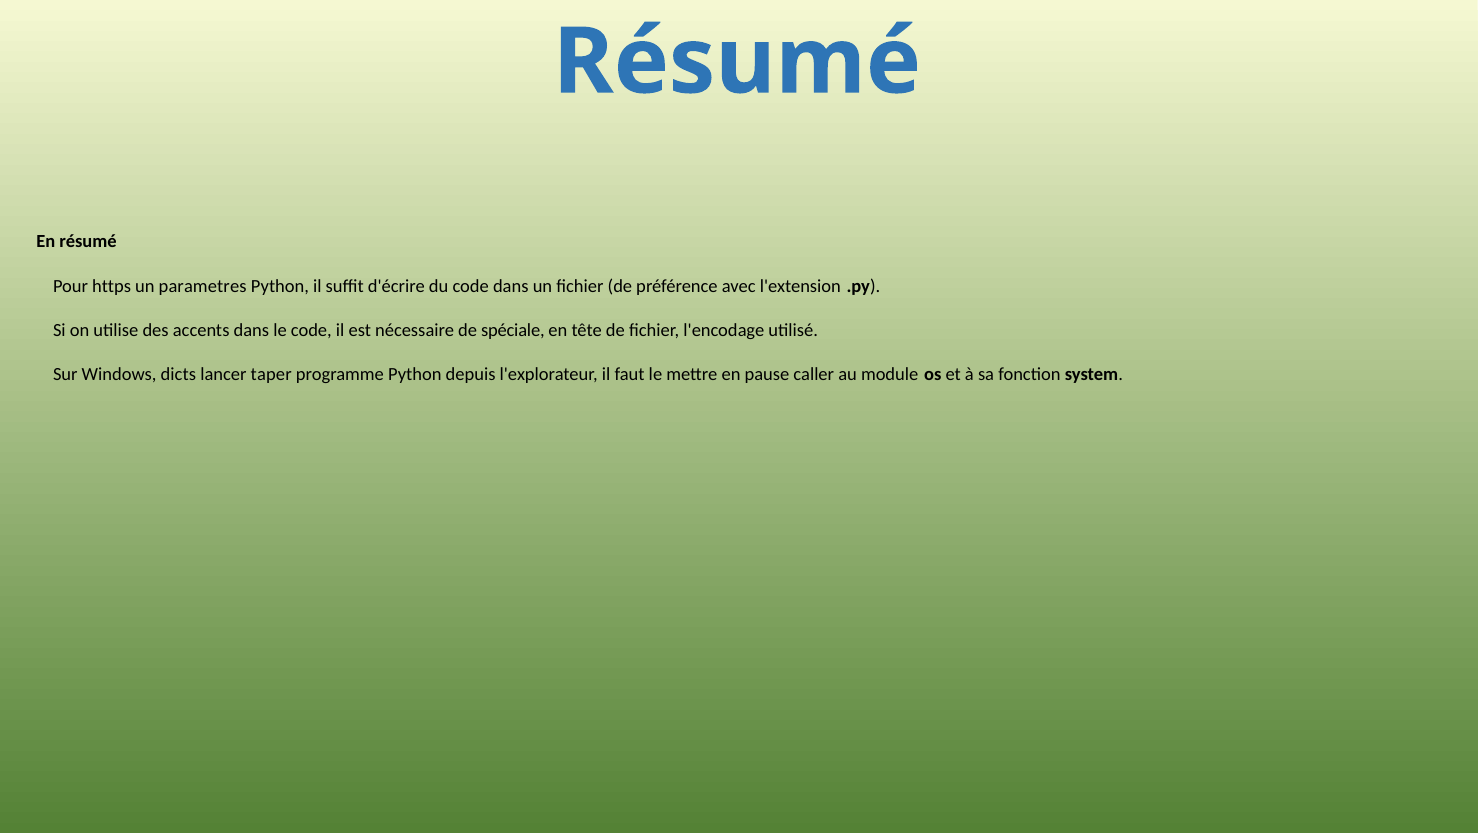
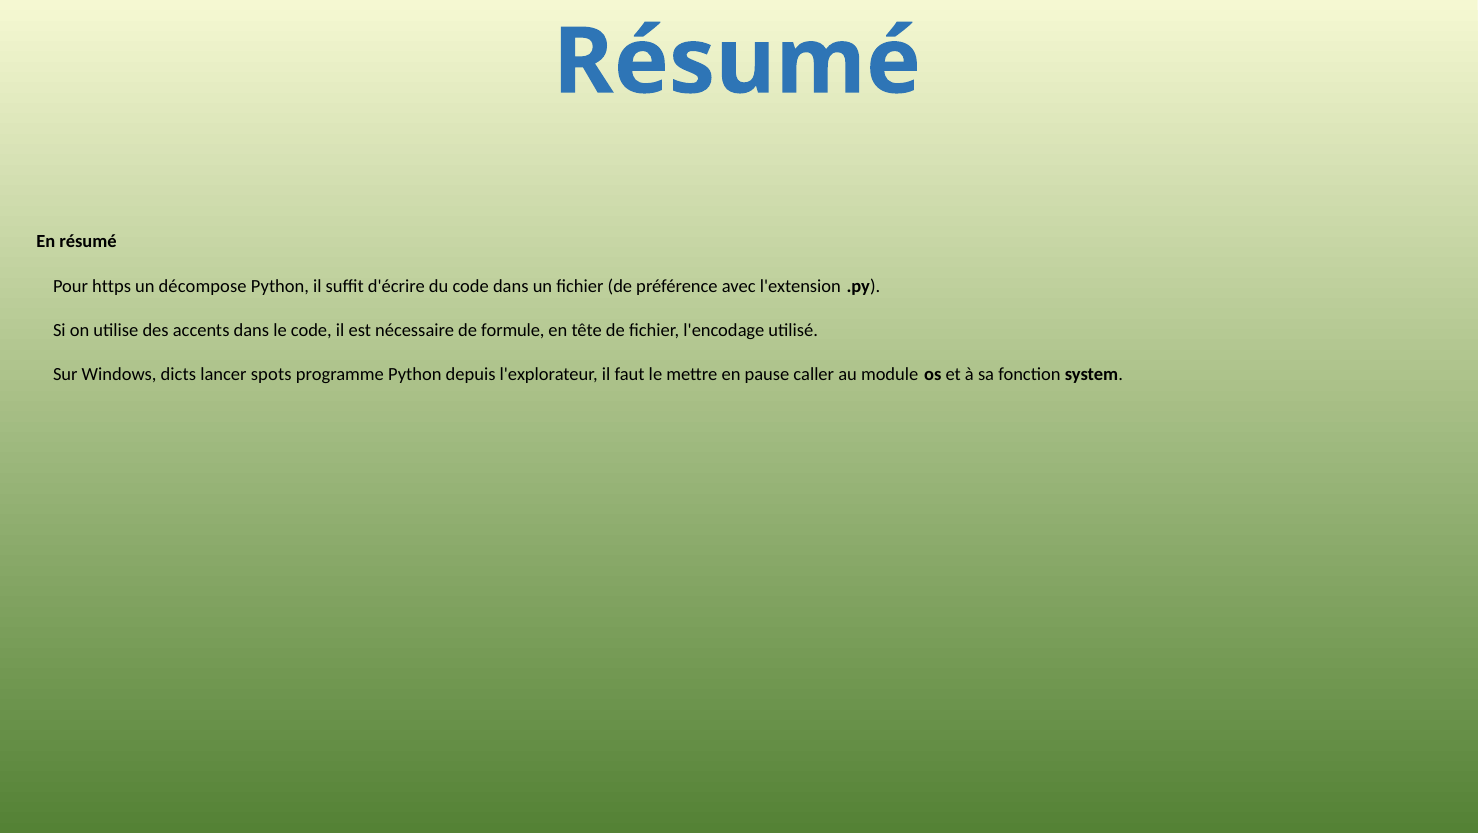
parametres: parametres -> décompose
spéciale: spéciale -> formule
taper: taper -> spots
